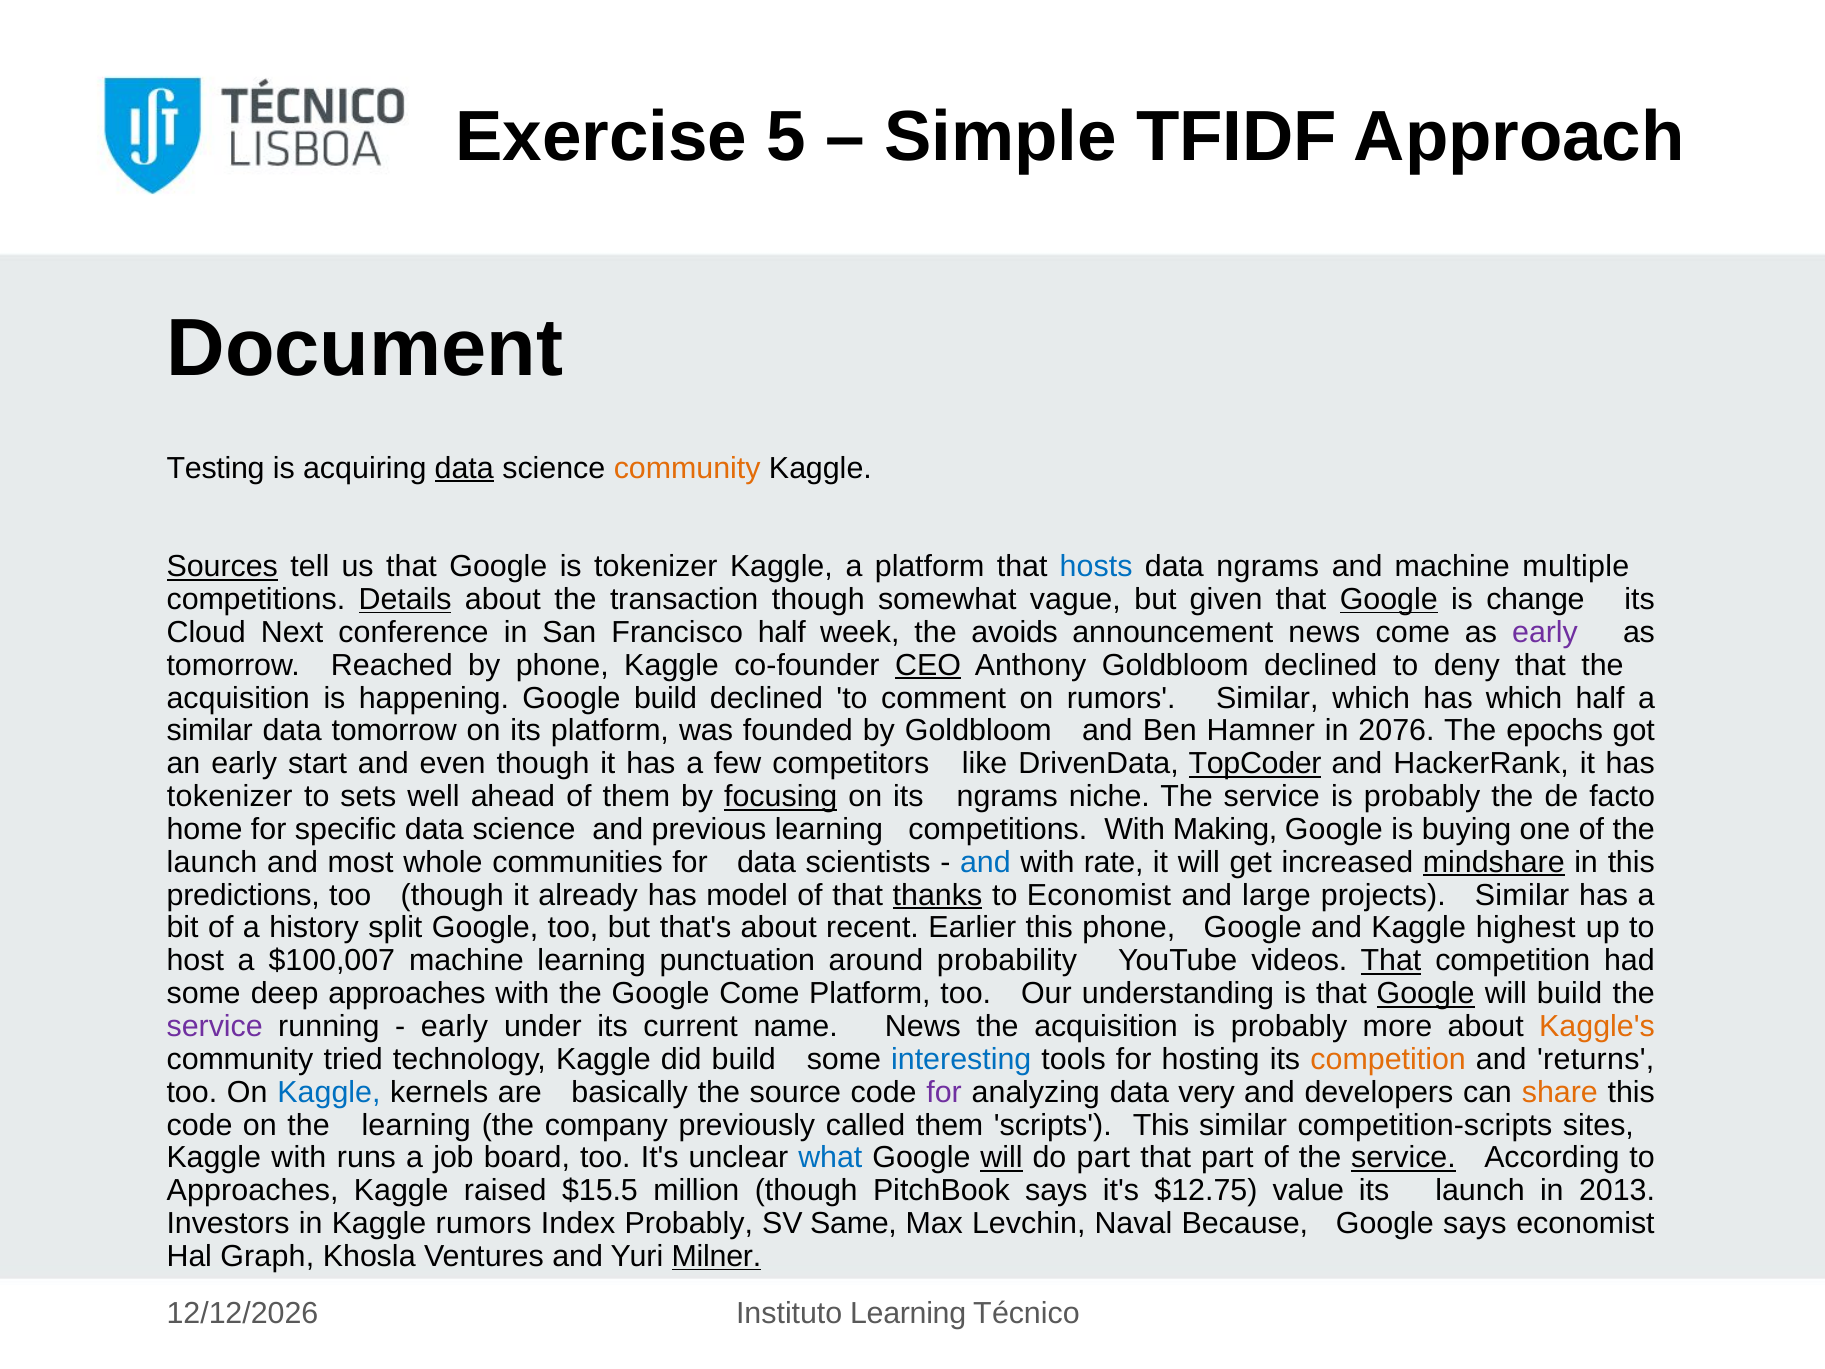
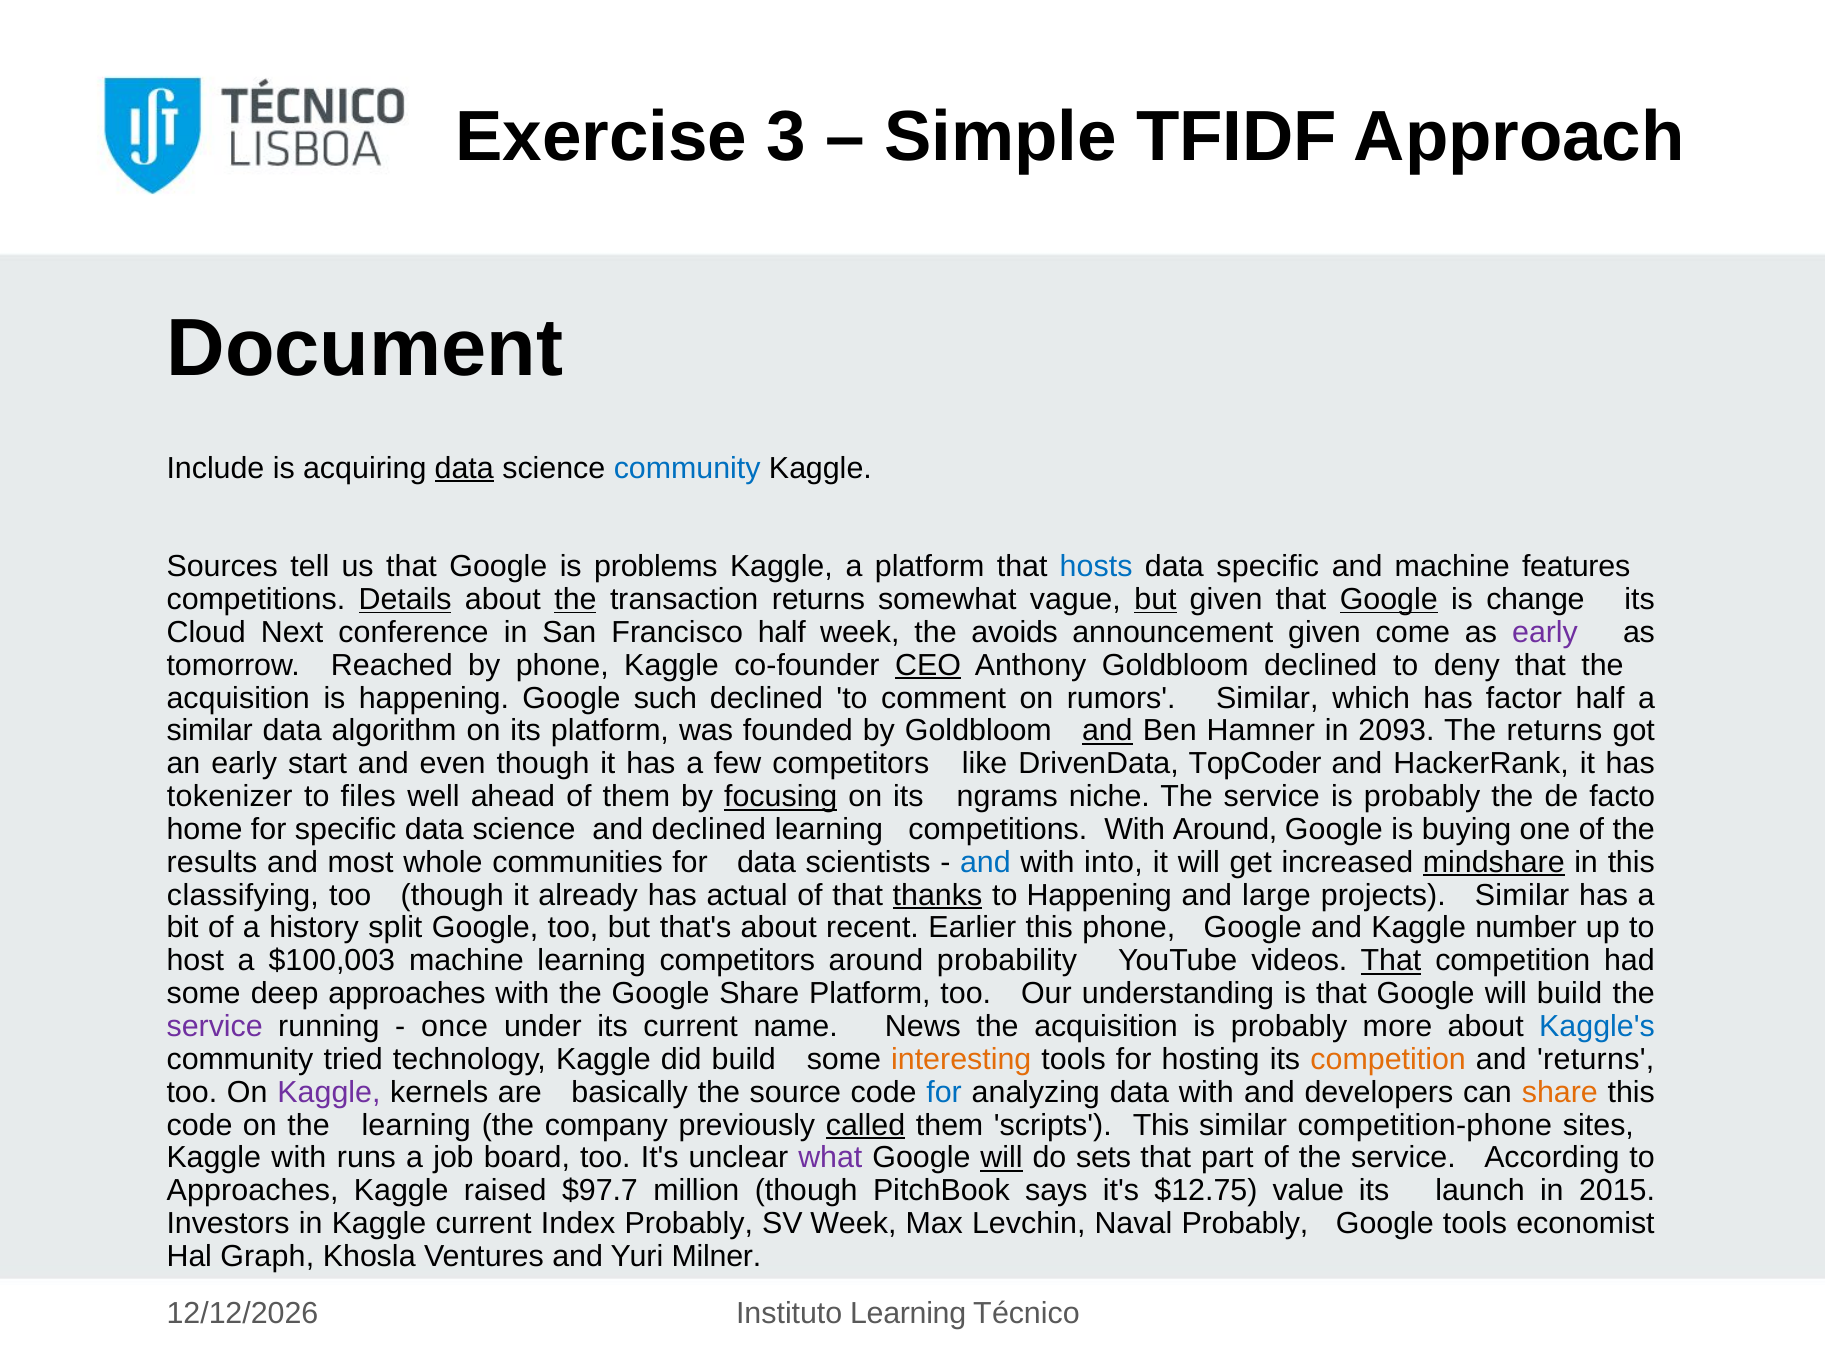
5: 5 -> 3
Testing: Testing -> Include
community at (687, 468) colour: orange -> blue
Sources underline: present -> none
is tokenizer: tokenizer -> problems
data ngrams: ngrams -> specific
multiple: multiple -> features
the at (575, 599) underline: none -> present
transaction though: though -> returns
but at (1155, 599) underline: none -> present
announcement news: news -> given
Google build: build -> such
has which: which -> factor
data tomorrow: tomorrow -> algorithm
and at (1107, 731) underline: none -> present
2076: 2076 -> 2093
The epochs: epochs -> returns
TopCoder underline: present -> none
sets: sets -> files
and previous: previous -> declined
With Making: Making -> Around
launch at (212, 862): launch -> results
rate: rate -> into
predictions: predictions -> classifying
model: model -> actual
to Economist: Economist -> Happening
highest: highest -> number
$100,007: $100,007 -> $100,003
learning punctuation: punctuation -> competitors
Google Come: Come -> Share
Google at (1426, 993) underline: present -> none
early at (455, 1026): early -> once
Kaggle's colour: orange -> blue
interesting colour: blue -> orange
Kaggle at (329, 1092) colour: blue -> purple
for at (944, 1092) colour: purple -> blue
data very: very -> with
called underline: none -> present
competition-scripts: competition-scripts -> competition-phone
what colour: blue -> purple
do part: part -> sets
service at (1403, 1158) underline: present -> none
$15.5: $15.5 -> $97.7
2013: 2013 -> 2015
Kaggle rumors: rumors -> current
SV Same: Same -> Week
Naval Because: Because -> Probably
Google says: says -> tools
Milner underline: present -> none
